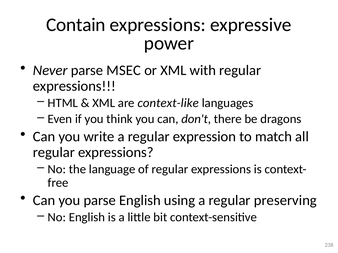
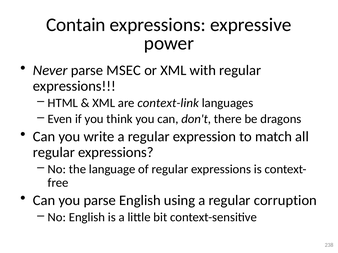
context-like: context-like -> context-link
preserving: preserving -> corruption
